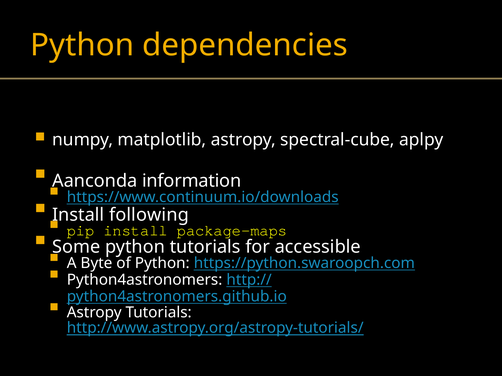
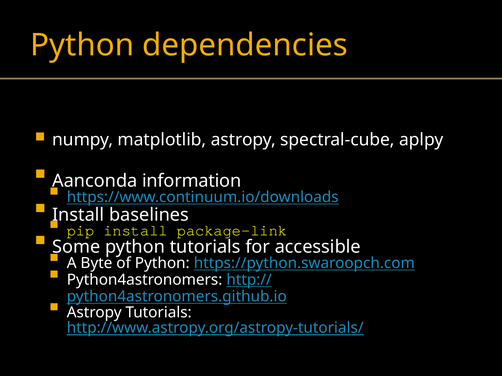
following: following -> baselines
package-maps: package-maps -> package-link
